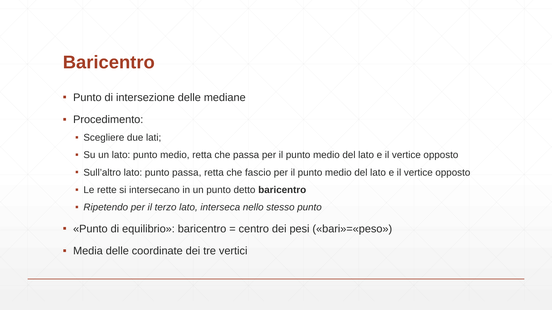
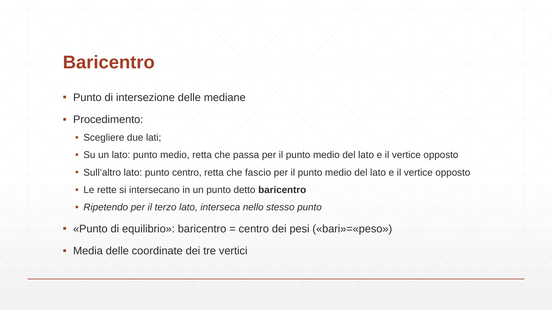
punto passa: passa -> centro
